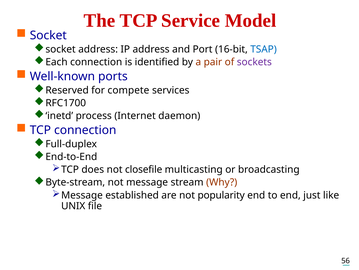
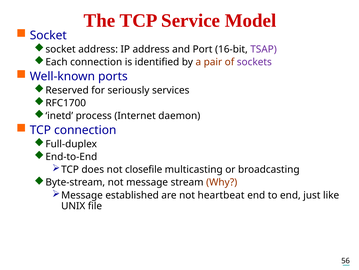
TSAP colour: blue -> purple
compete: compete -> seriously
popularity: popularity -> heartbeat
